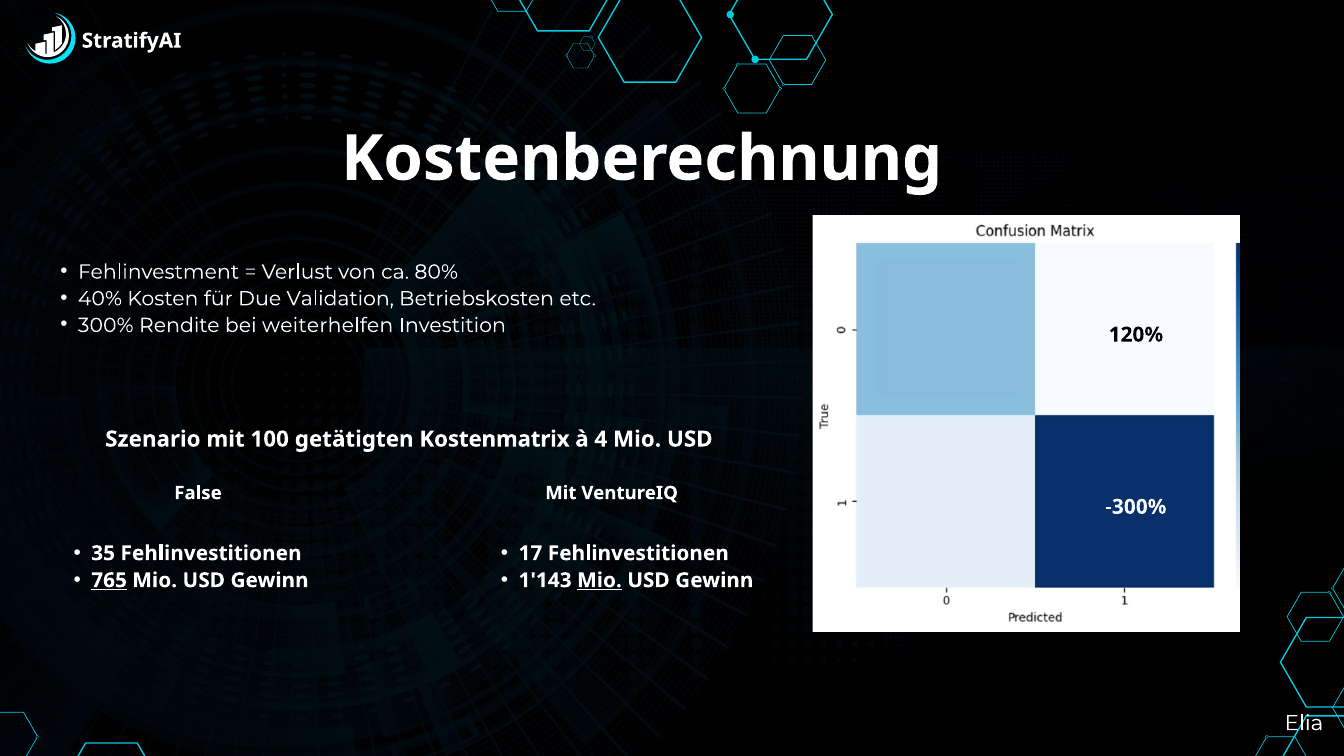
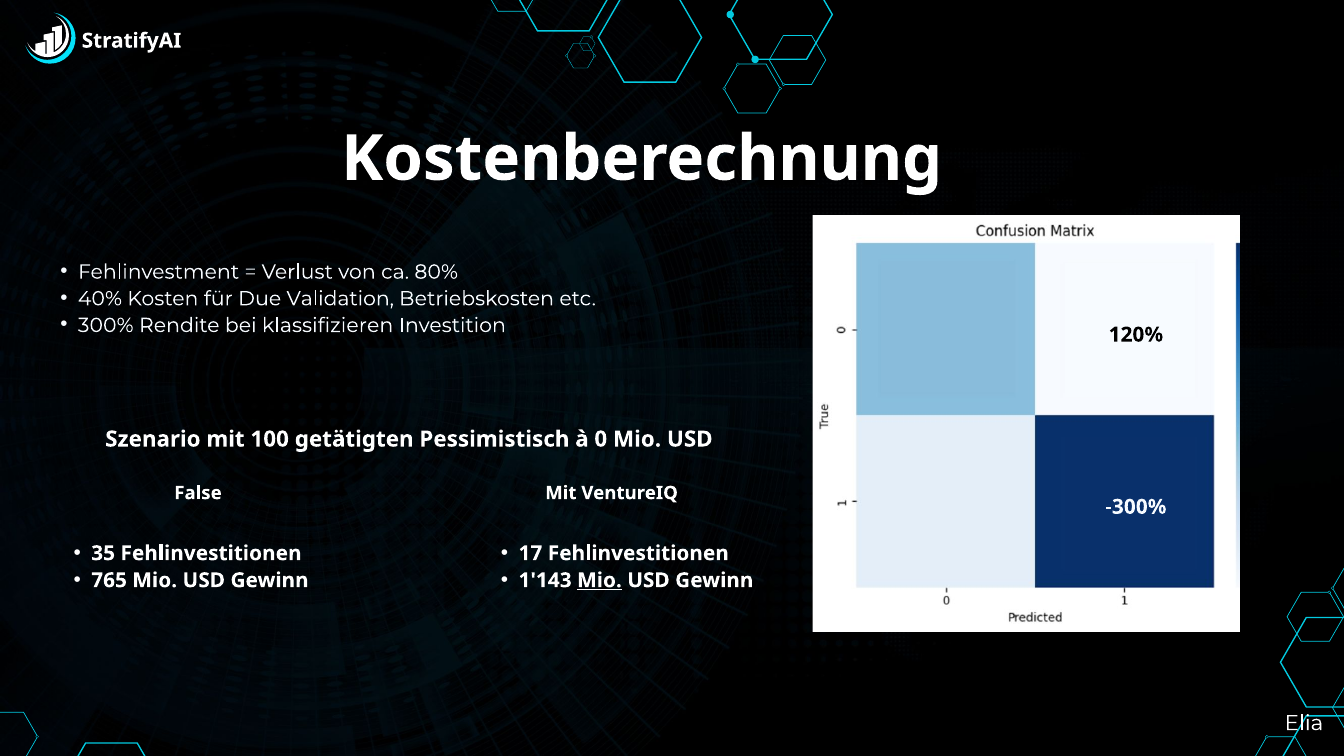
weiterhelfen: weiterhelfen -> klassifizieren
Kostenmatrix: Kostenmatrix -> Pessimistisch
4: 4 -> 0
765 underline: present -> none
